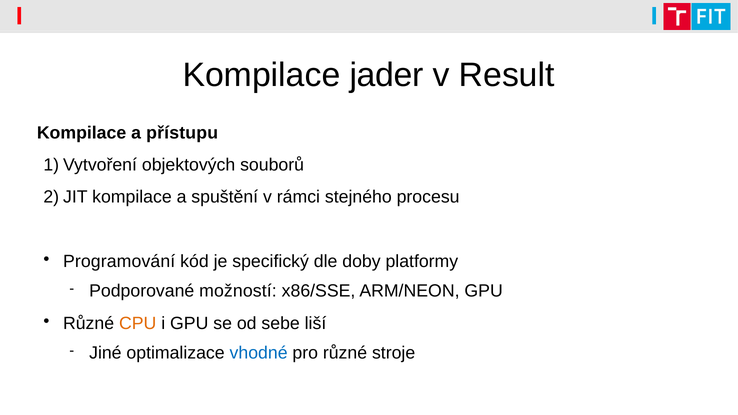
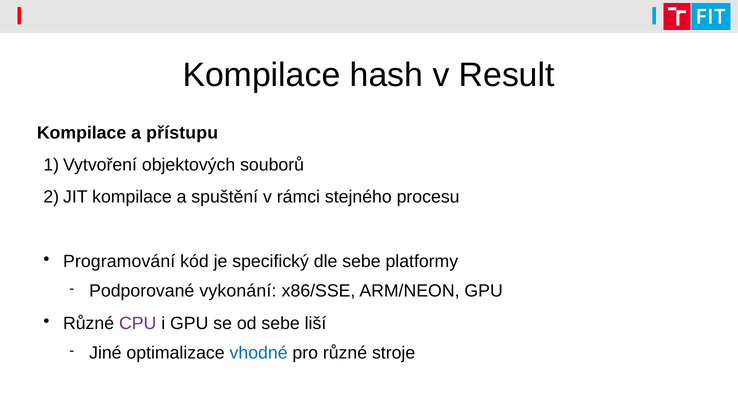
jader: jader -> hash
dle doby: doby -> sebe
možností: možností -> vykonání
CPU colour: orange -> purple
